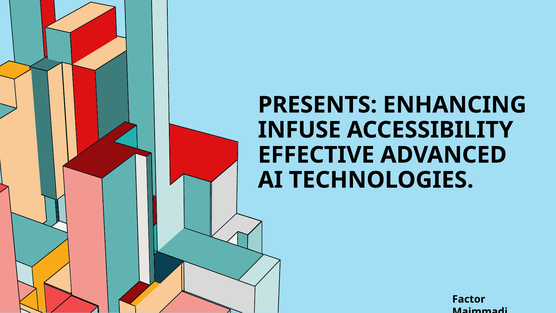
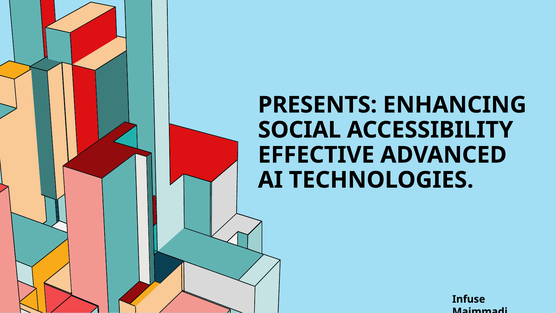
INFUSE: INFUSE -> SOCIAL
Factor: Factor -> Infuse
